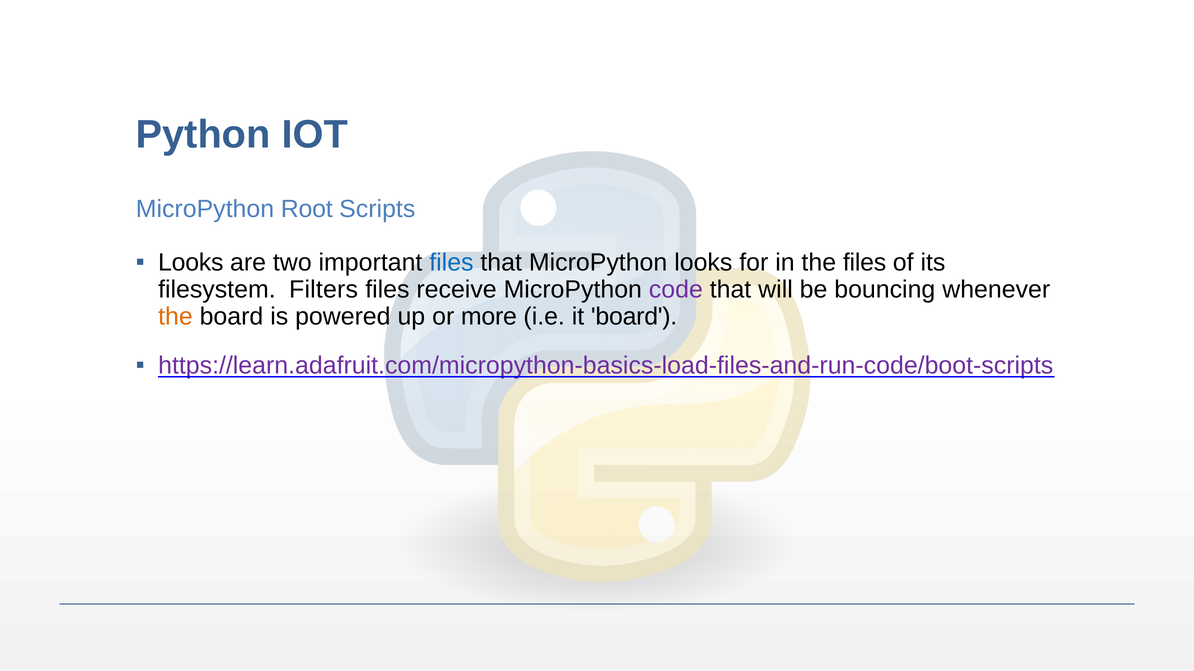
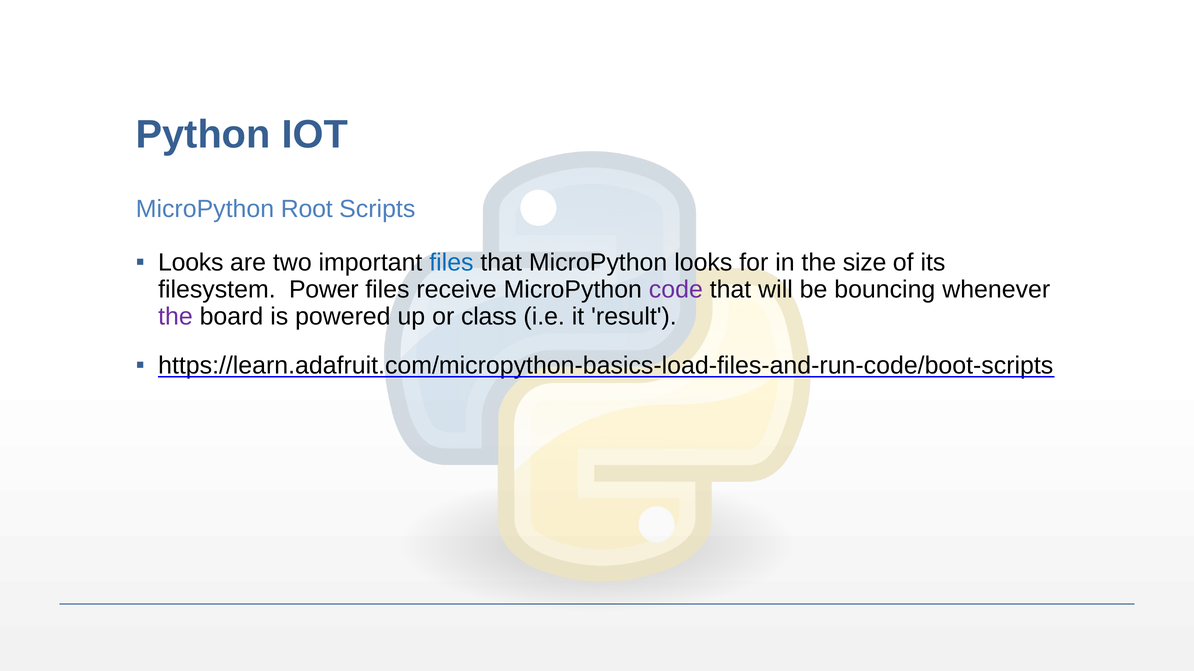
the files: files -> size
Filters: Filters -> Power
the at (175, 317) colour: orange -> purple
more: more -> class
it board: board -> result
https://learn.adafruit.com/micropython-basics-load-files-and-run-code/boot-scripts colour: purple -> black
